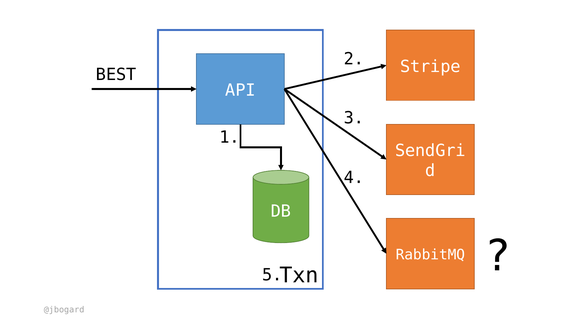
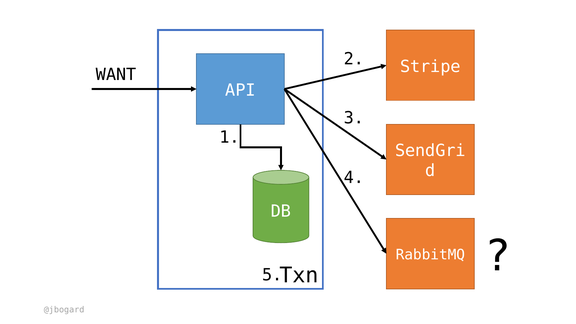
BEST: BEST -> WANT
